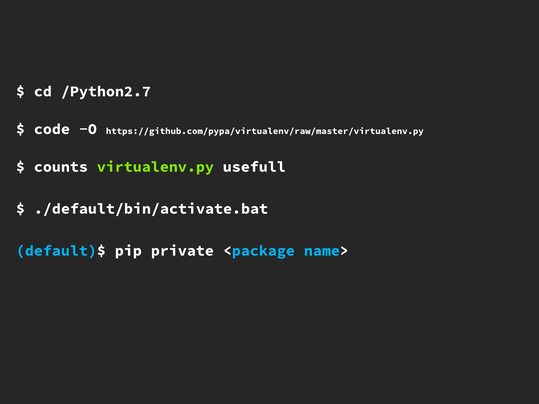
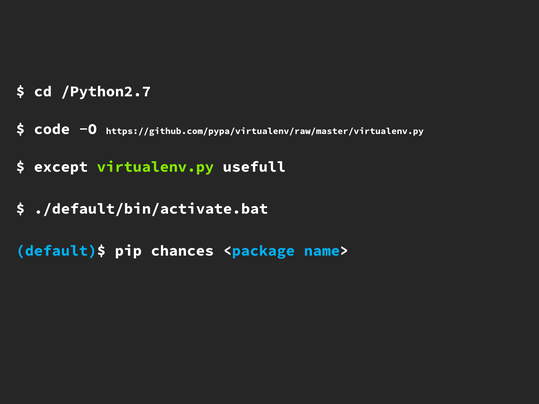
counts: counts -> except
private: private -> chances
